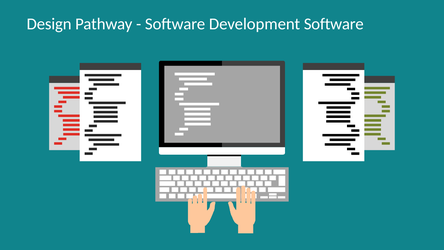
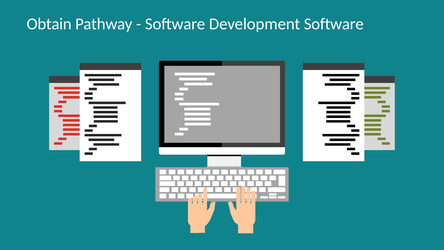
Design: Design -> Obtain
